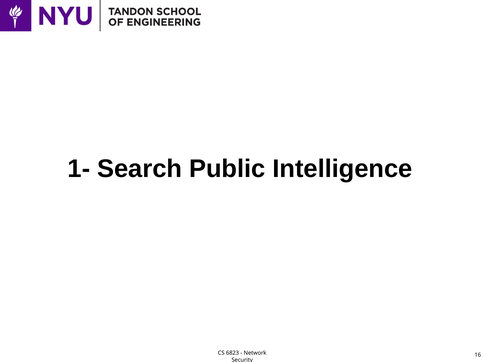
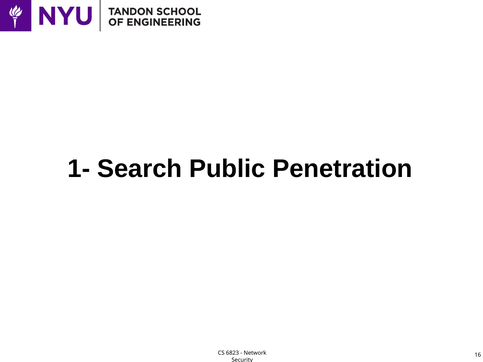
Intelligence: Intelligence -> Penetration
